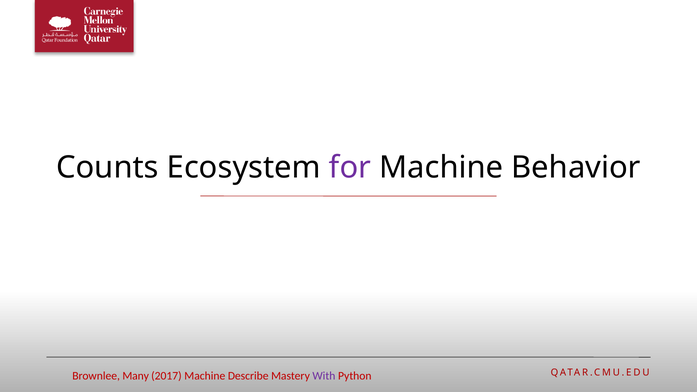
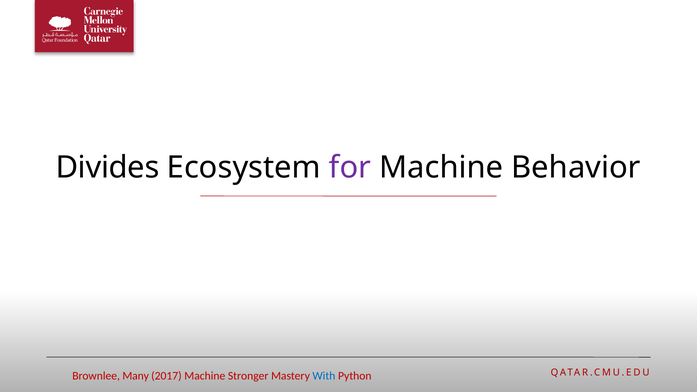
Counts: Counts -> Divides
Describe: Describe -> Stronger
With colour: purple -> blue
